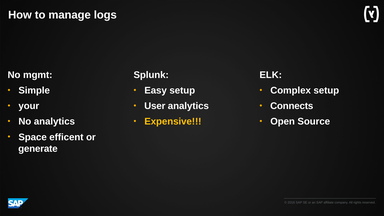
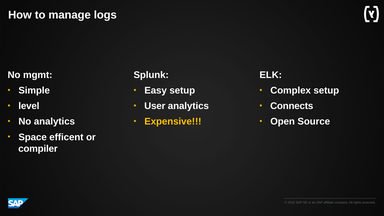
your: your -> level
generate: generate -> compiler
